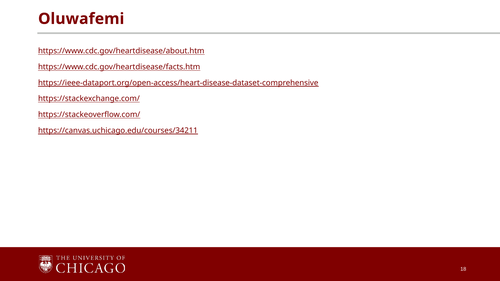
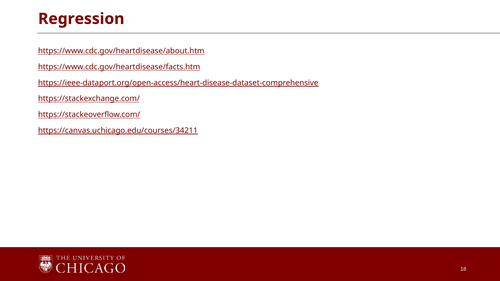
Oluwafemi: Oluwafemi -> Regression
